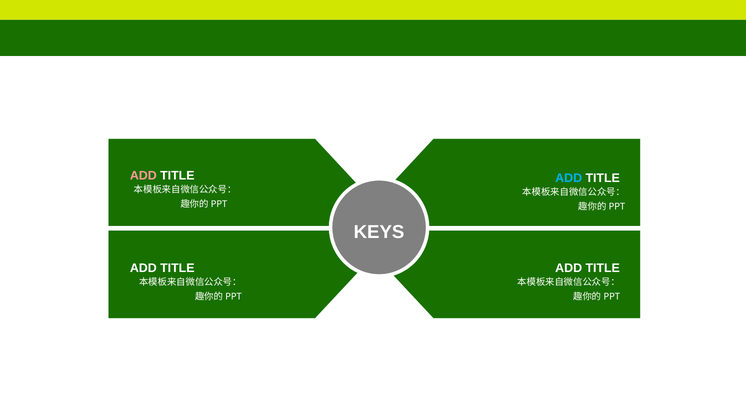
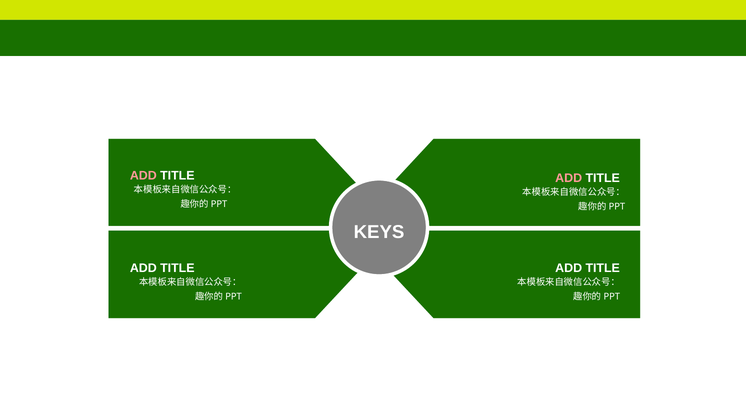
ADD at (569, 178) colour: light blue -> pink
